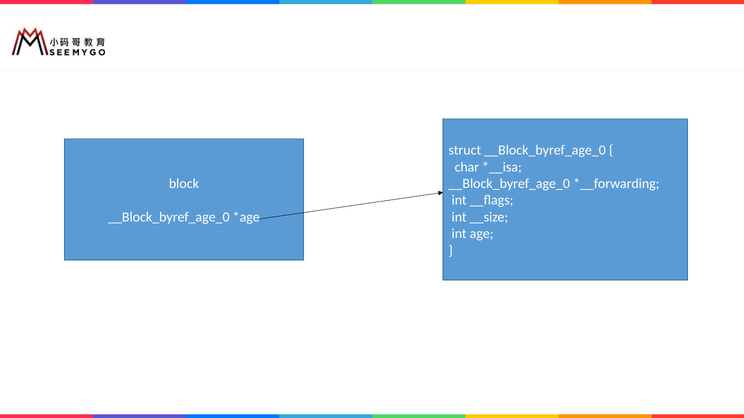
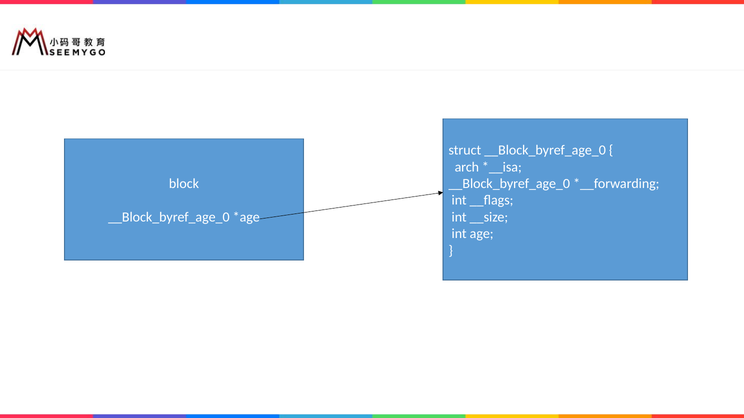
char: char -> arch
